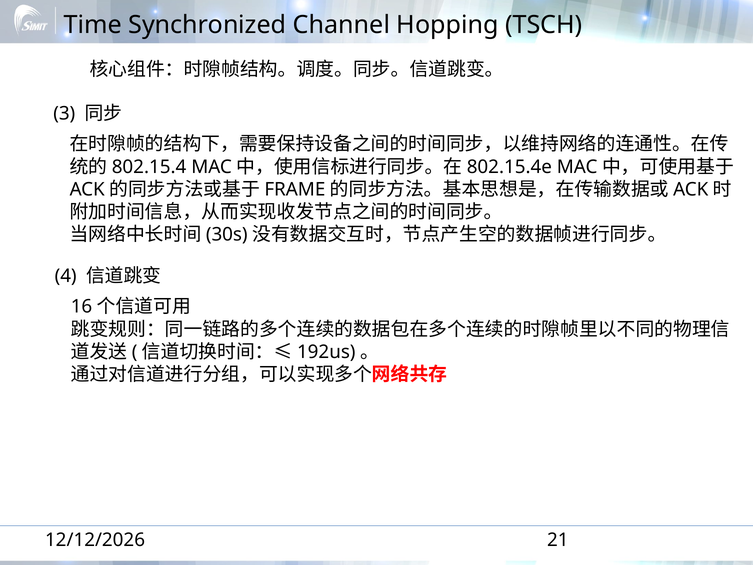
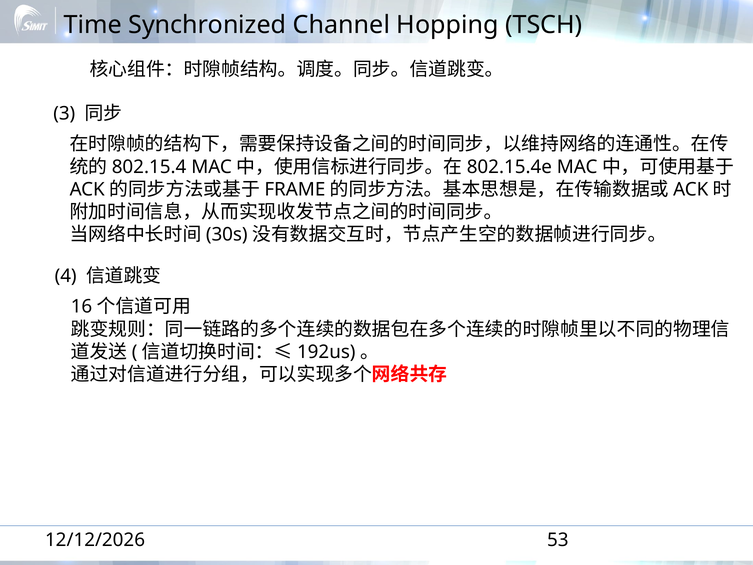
21: 21 -> 53
